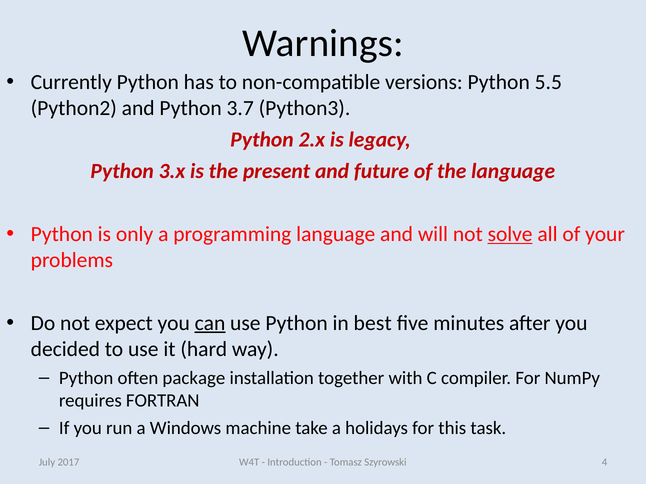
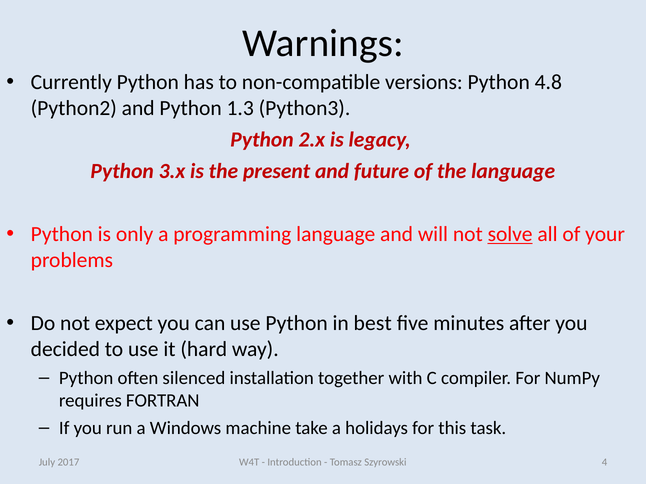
5.5: 5.5 -> 4.8
3.7: 3.7 -> 1.3
can underline: present -> none
package: package -> silenced
